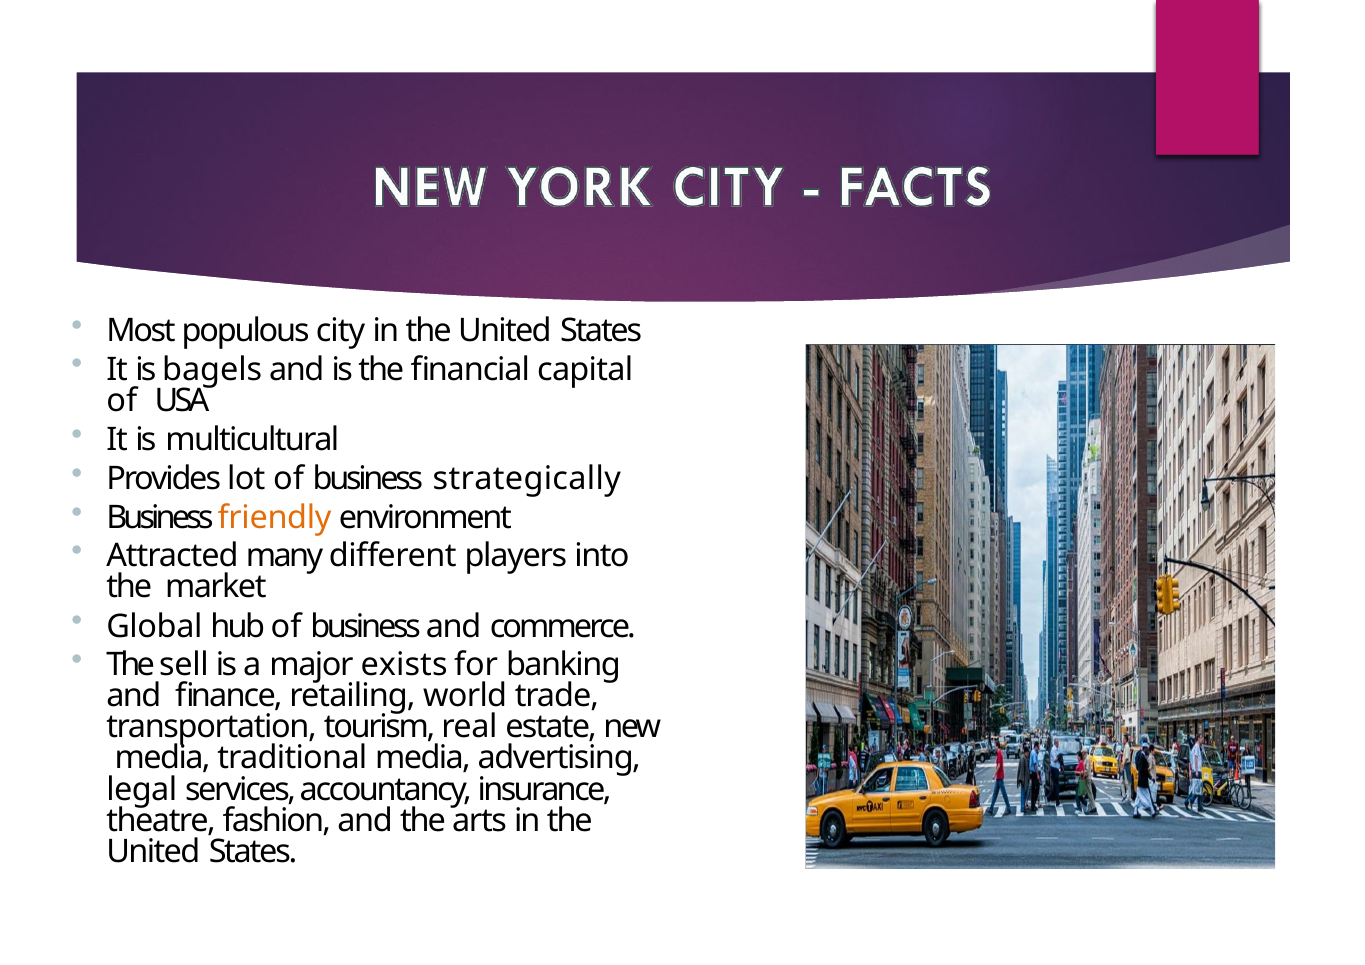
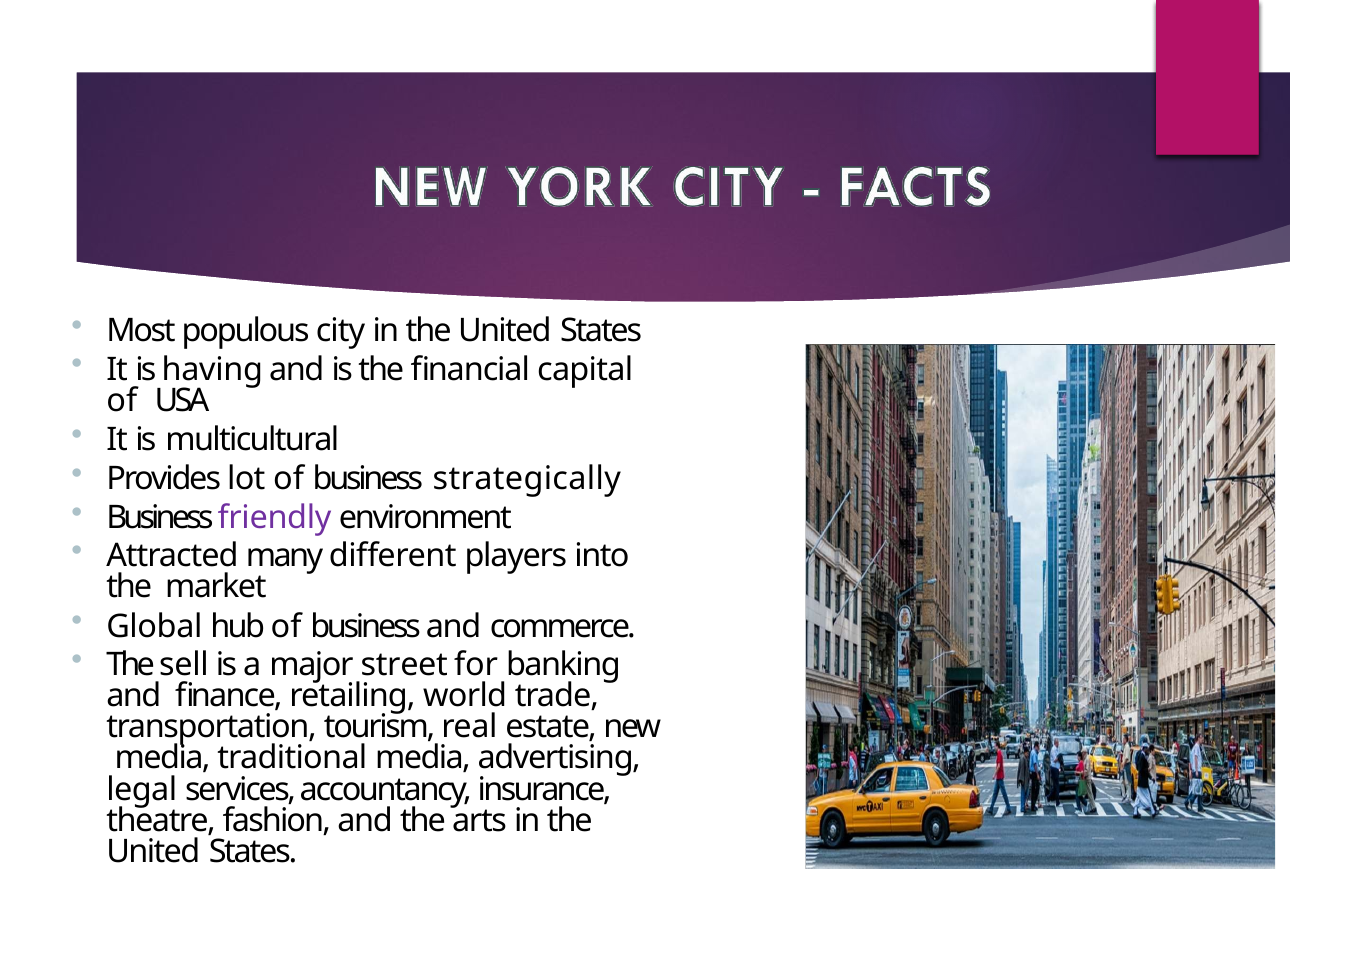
bagels: bagels -> having
friendly colour: orange -> purple
exists: exists -> street
